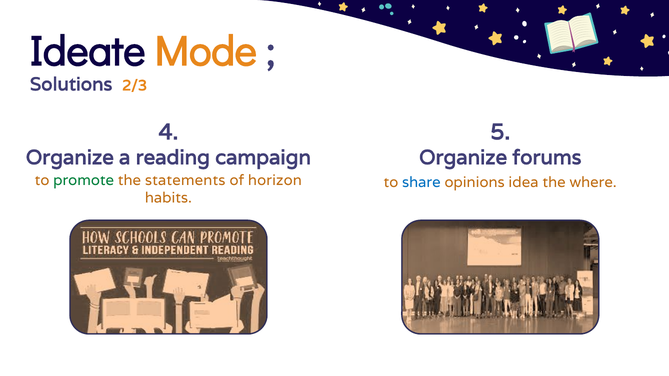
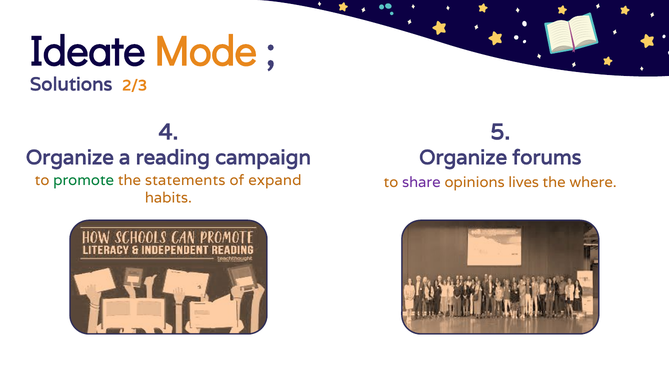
horizon: horizon -> expand
share colour: blue -> purple
idea: idea -> lives
